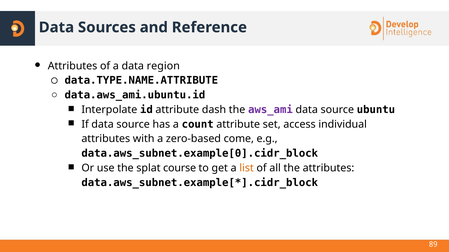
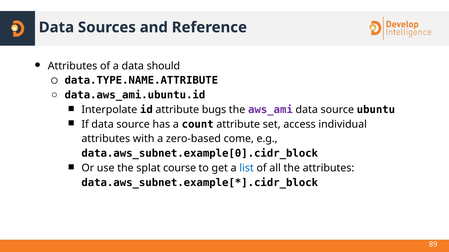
region: region -> should
dash: dash -> bugs
list colour: orange -> blue
